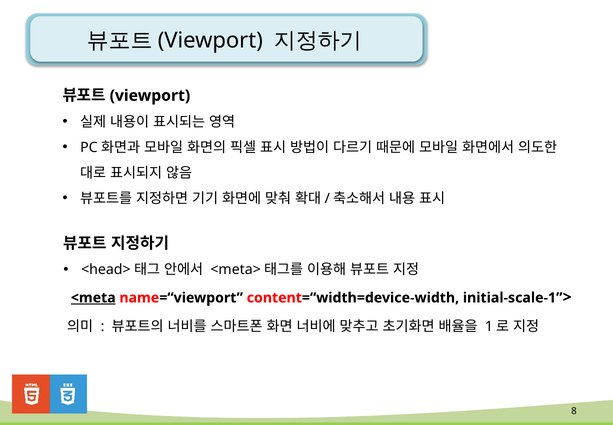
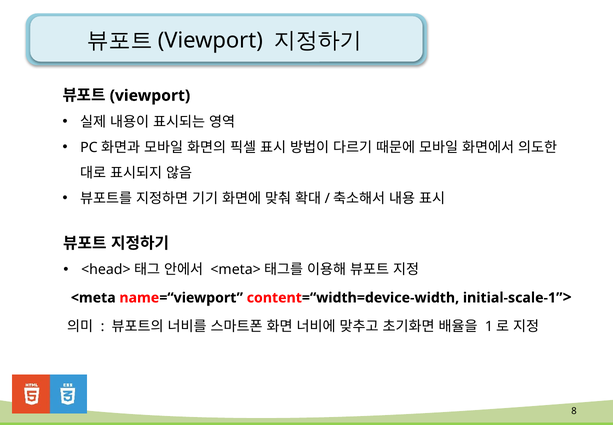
<meta underline: present -> none
